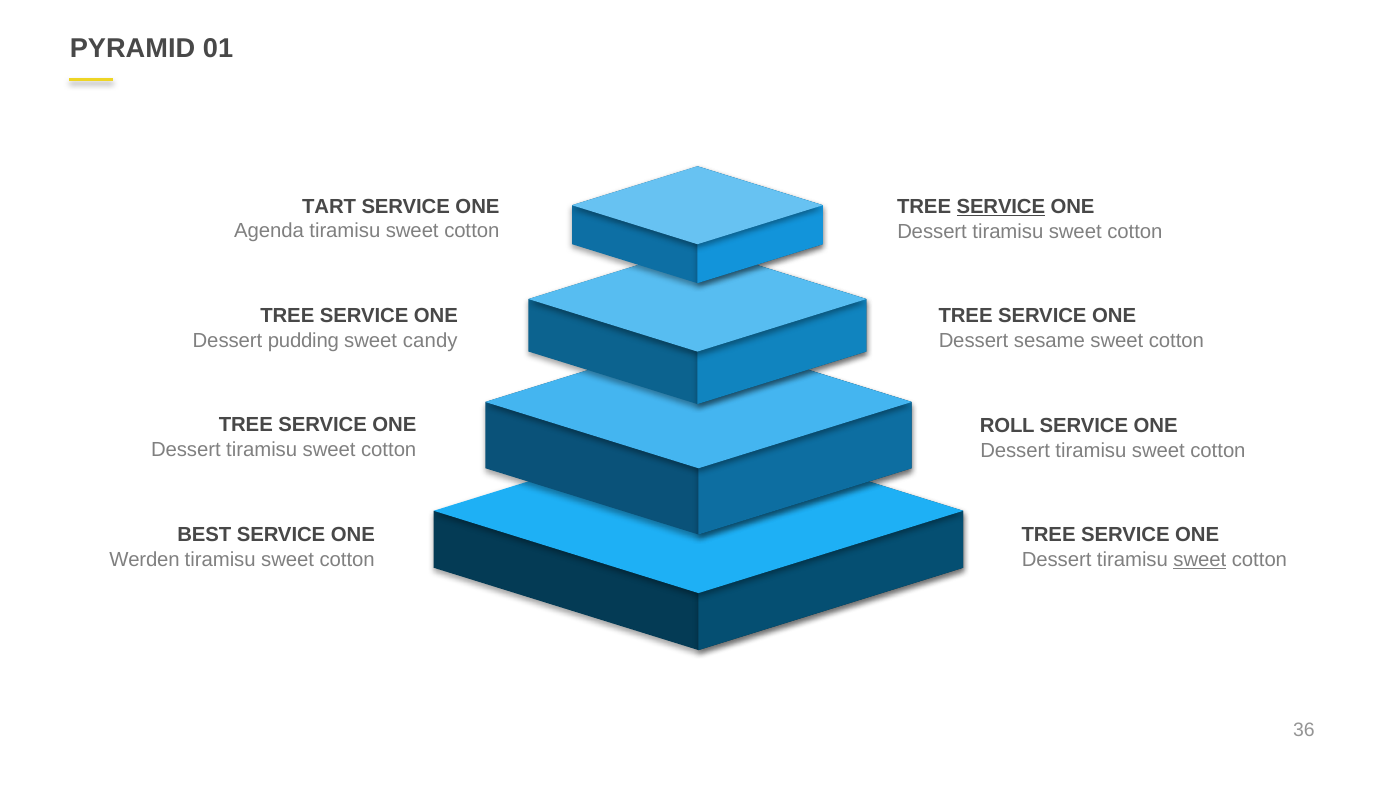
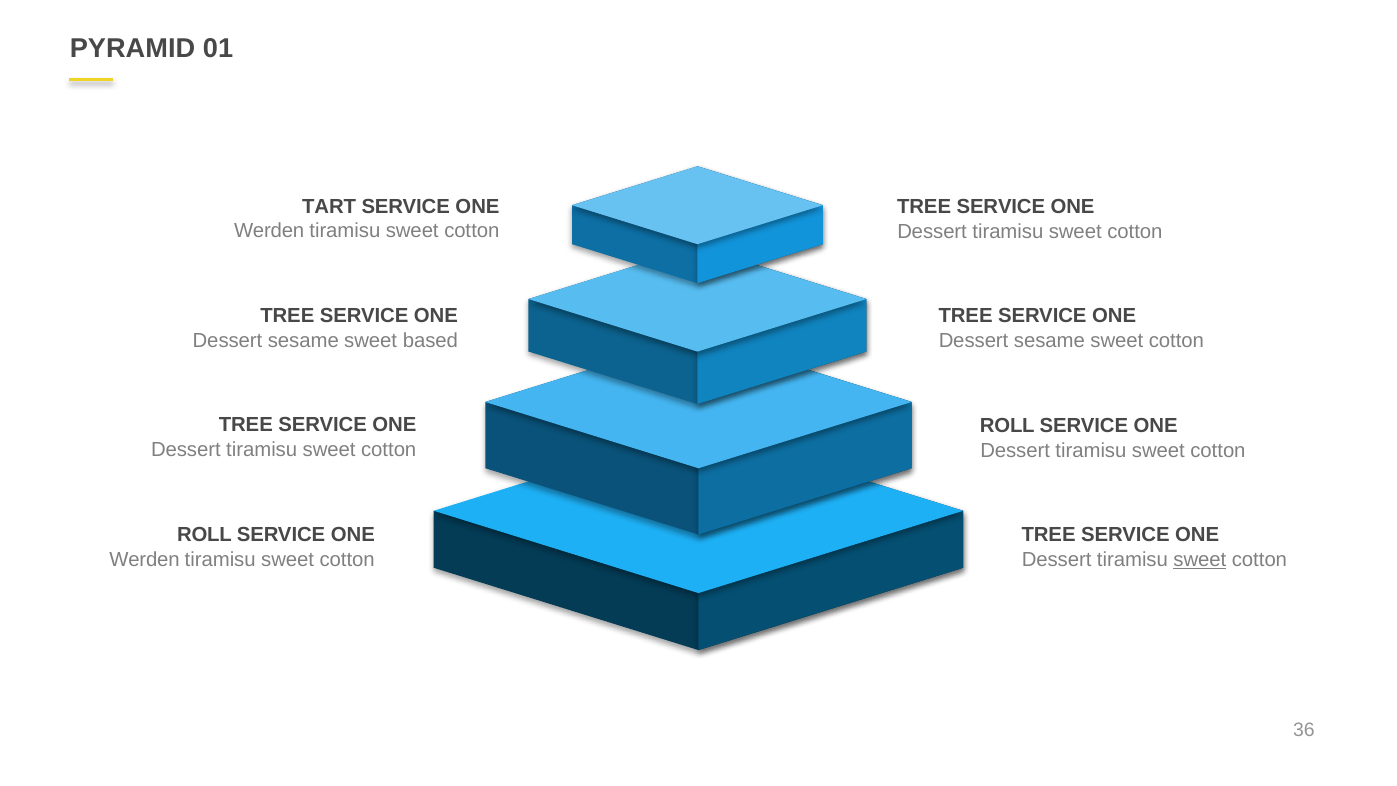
SERVICE at (1001, 207) underline: present -> none
Agenda at (269, 231): Agenda -> Werden
pudding at (303, 341): pudding -> sesame
candy: candy -> based
BEST at (204, 535): BEST -> ROLL
